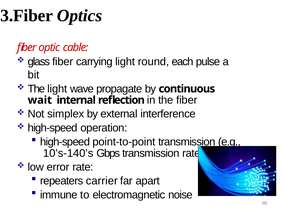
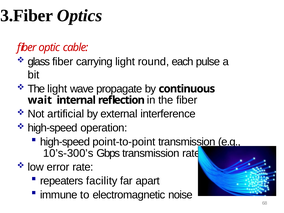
simplex: simplex -> artificial
10’s-140’s: 10’s-140’s -> 10’s-300’s
carrier: carrier -> facility
